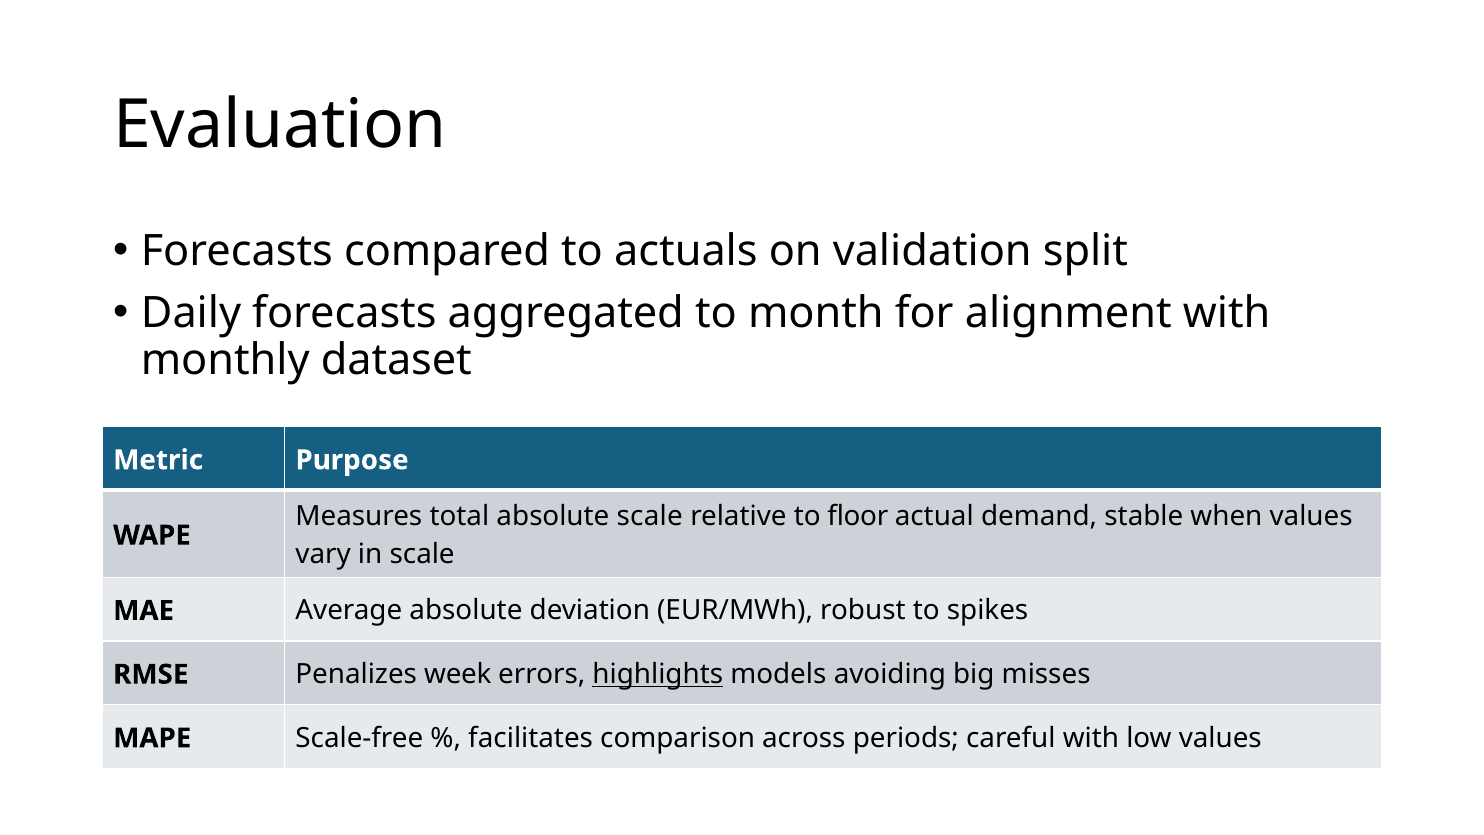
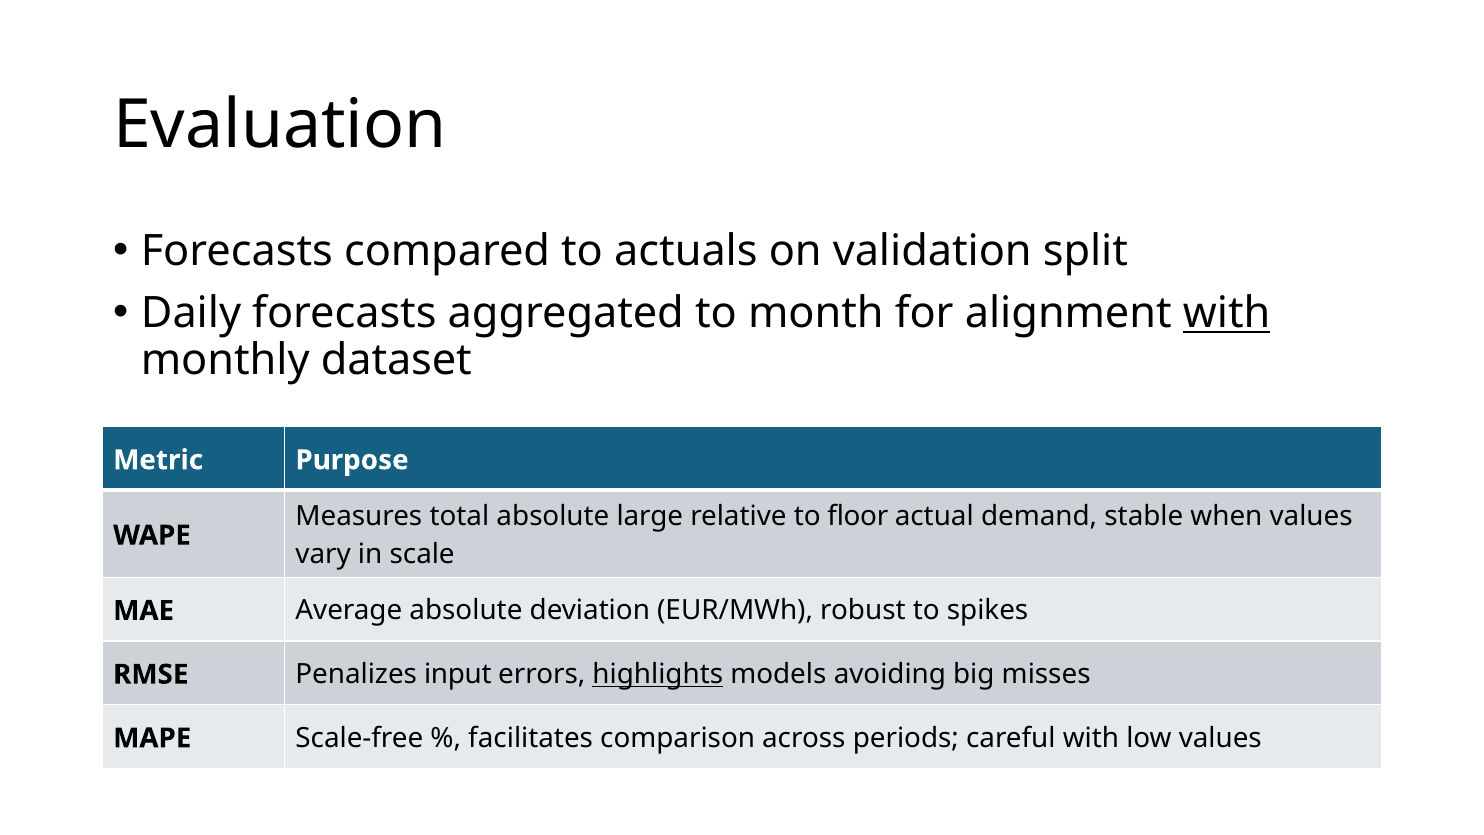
with at (1227, 313) underline: none -> present
absolute scale: scale -> large
week: week -> input
